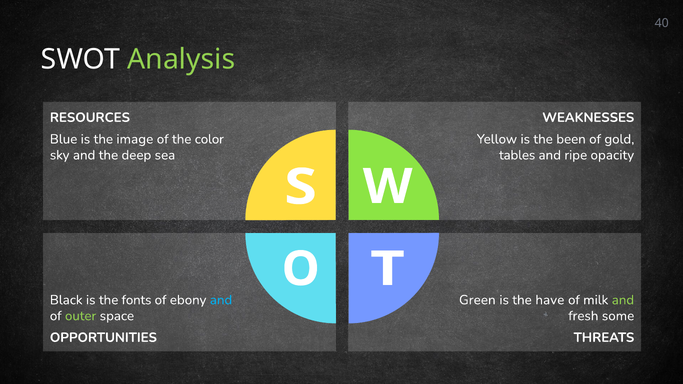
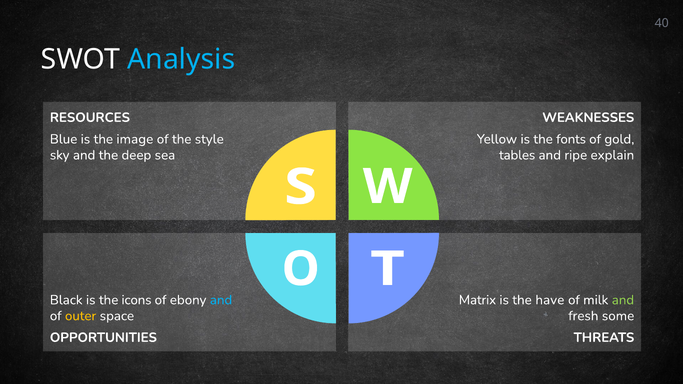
Analysis colour: light green -> light blue
color: color -> style
been: been -> fonts
opacity: opacity -> explain
fonts: fonts -> icons
Green: Green -> Matrix
outer colour: light green -> yellow
